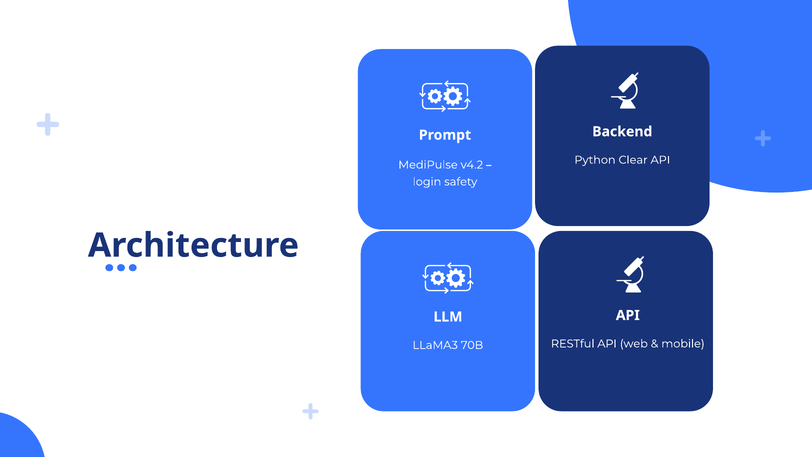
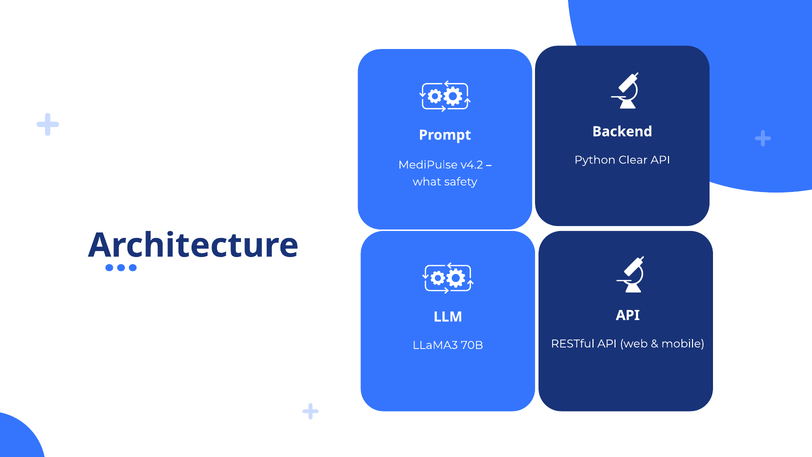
login: login -> what
